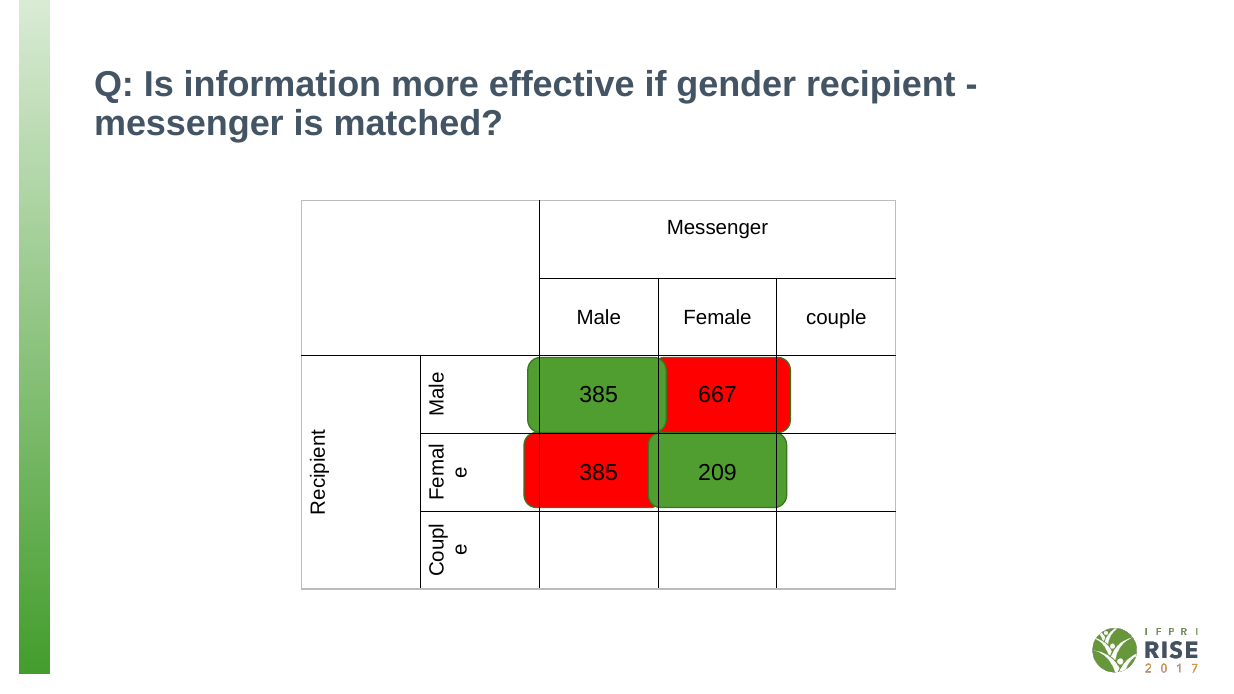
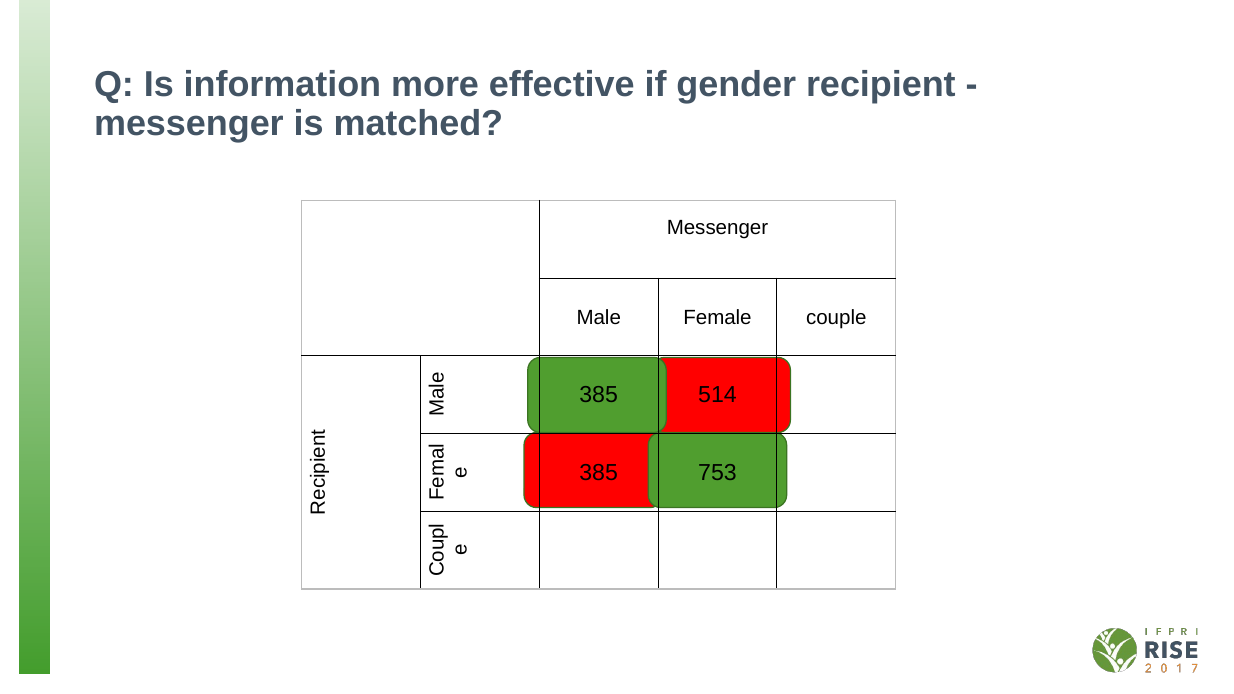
667: 667 -> 514
209: 209 -> 753
